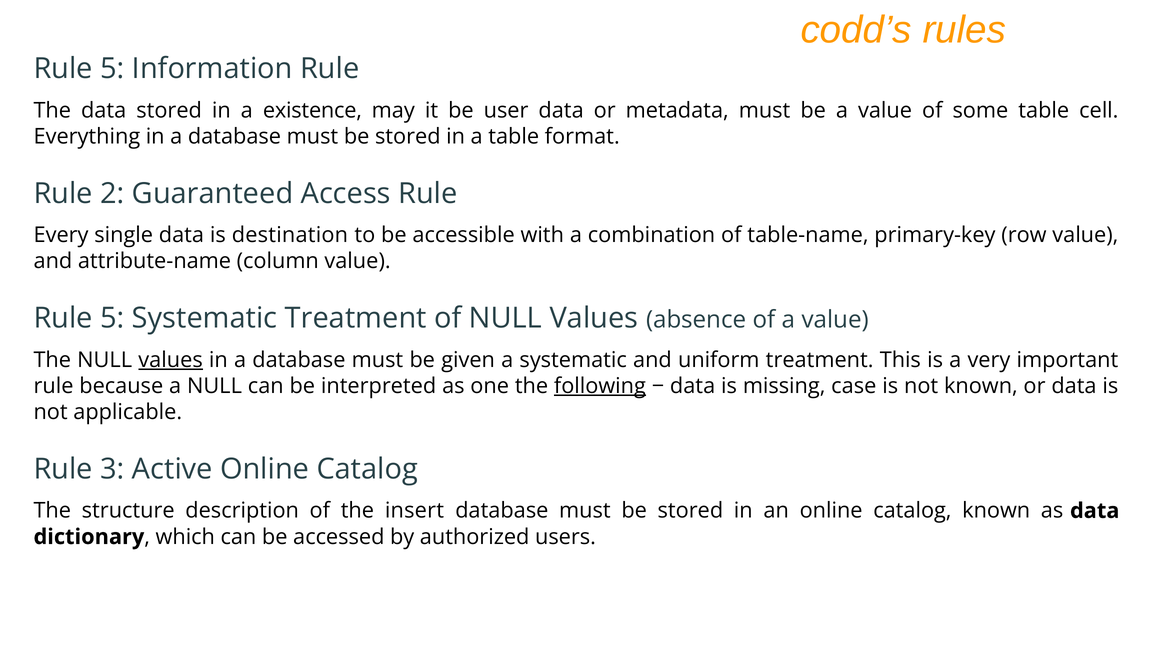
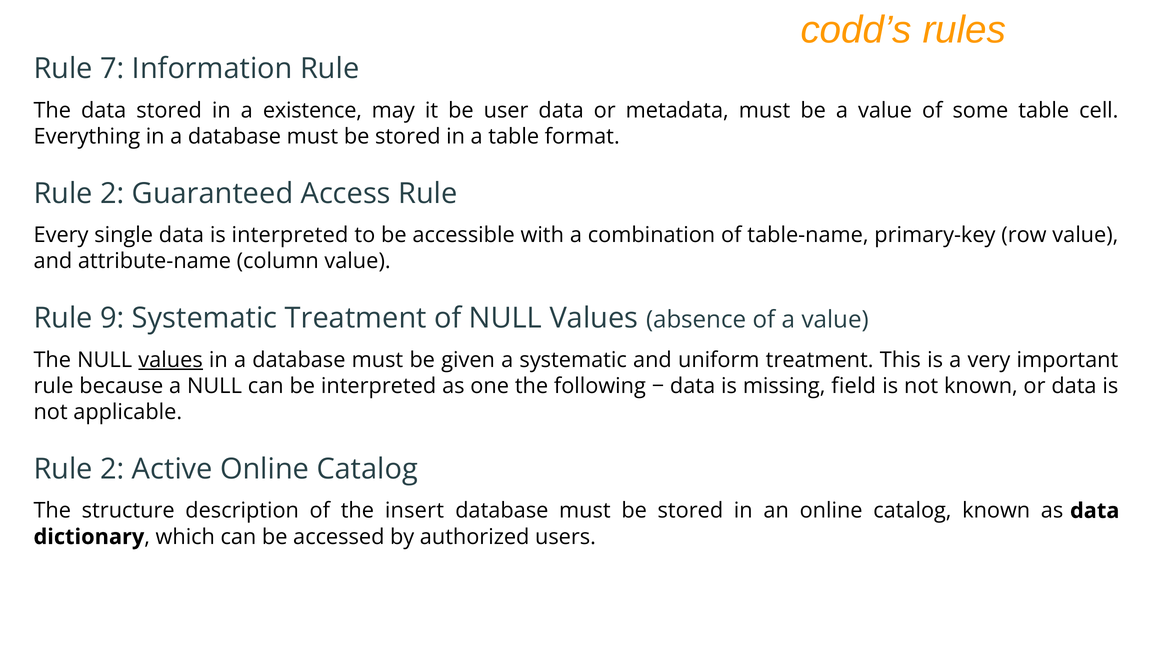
5 at (112, 69): 5 -> 7
is destination: destination -> interpreted
5 at (112, 318): 5 -> 9
following underline: present -> none
case: case -> field
3 at (112, 469): 3 -> 2
